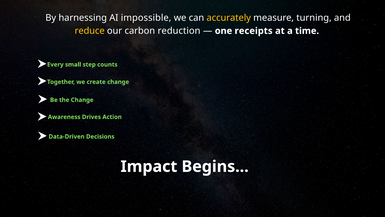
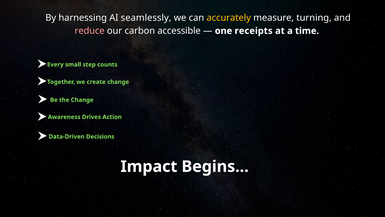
impossible: impossible -> seamlessly
reduce colour: yellow -> pink
reduction: reduction -> accessible
